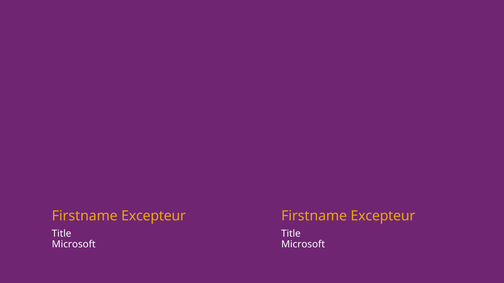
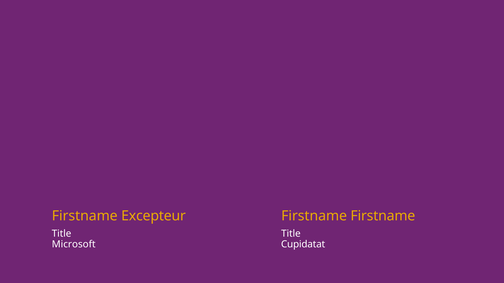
Excepteur at (383, 216): Excepteur -> Firstname
Microsoft at (303, 245): Microsoft -> Cupidatat
